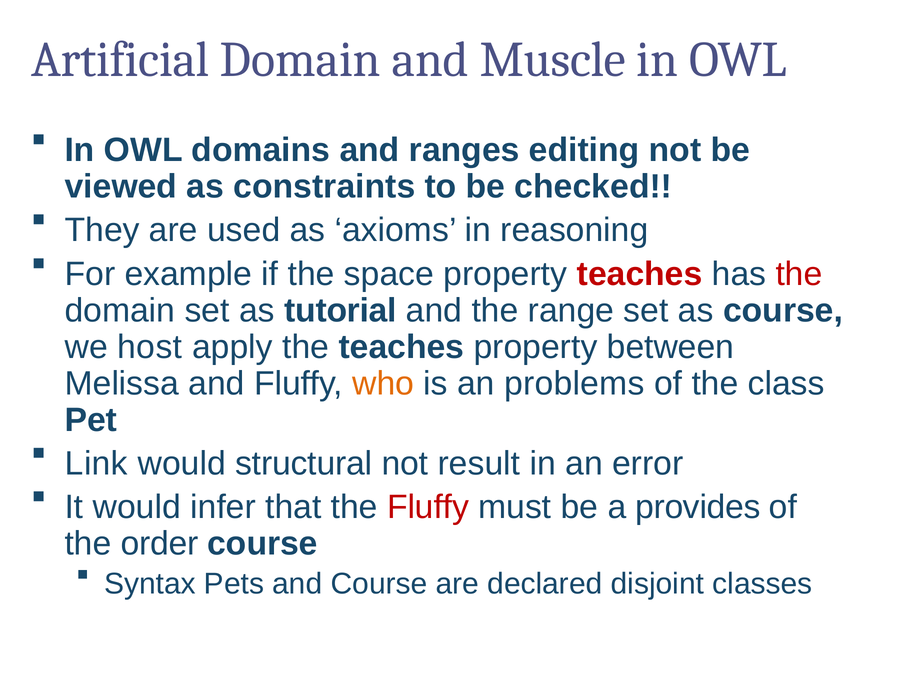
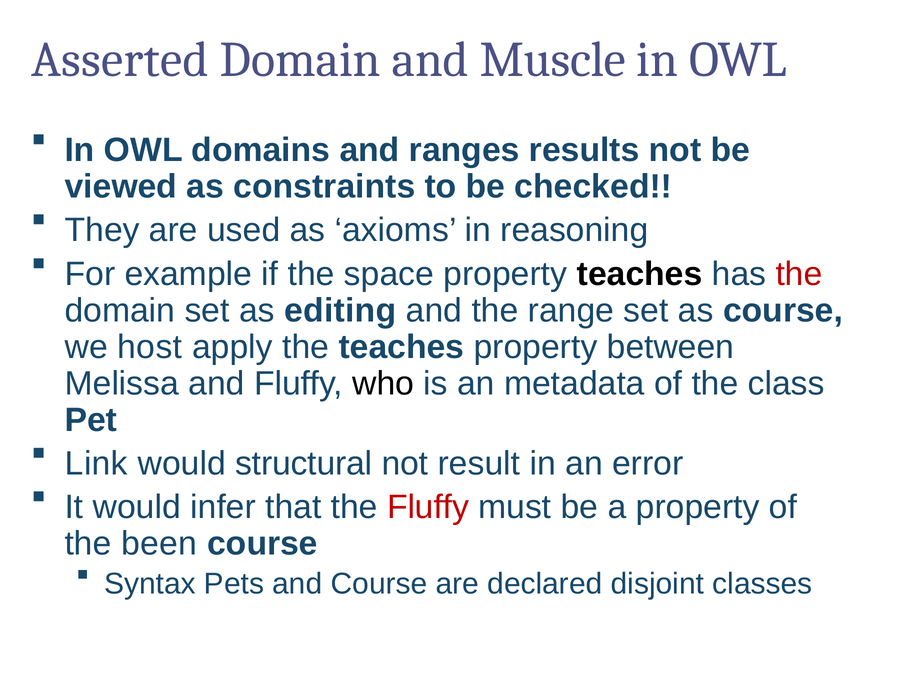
Artificial: Artificial -> Asserted
editing: editing -> results
teaches at (640, 274) colour: red -> black
tutorial: tutorial -> editing
who colour: orange -> black
problems: problems -> metadata
a provides: provides -> property
order: order -> been
